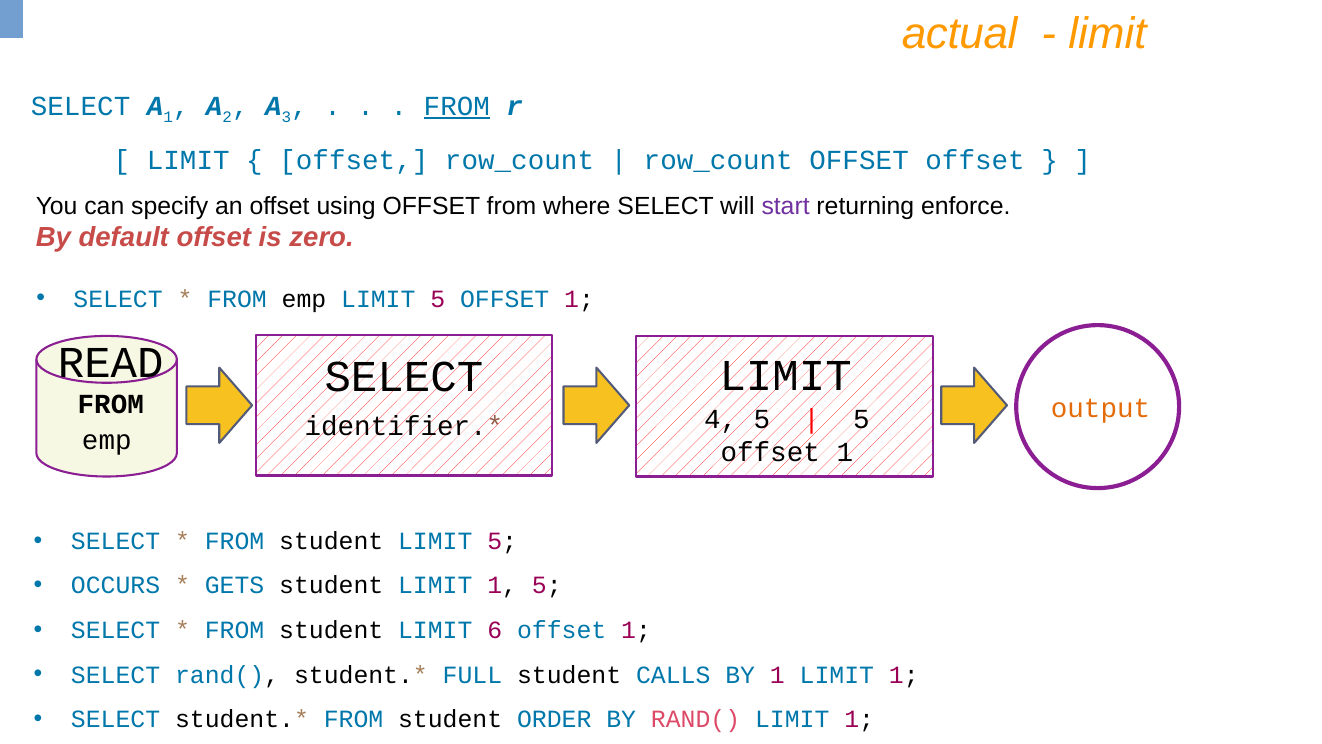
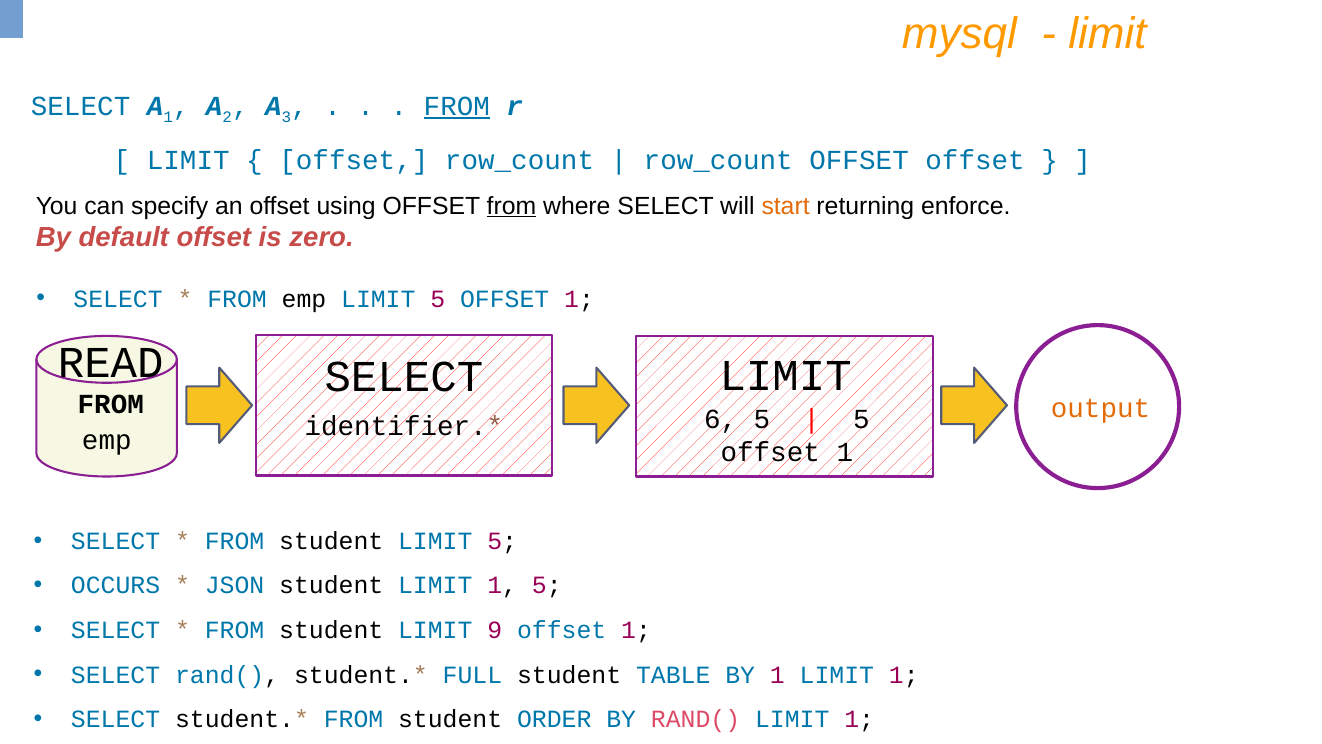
actual: actual -> mysql
from at (512, 206) underline: none -> present
start colour: purple -> orange
4: 4 -> 6
GETS: GETS -> JSON
6: 6 -> 9
CALLS: CALLS -> TABLE
